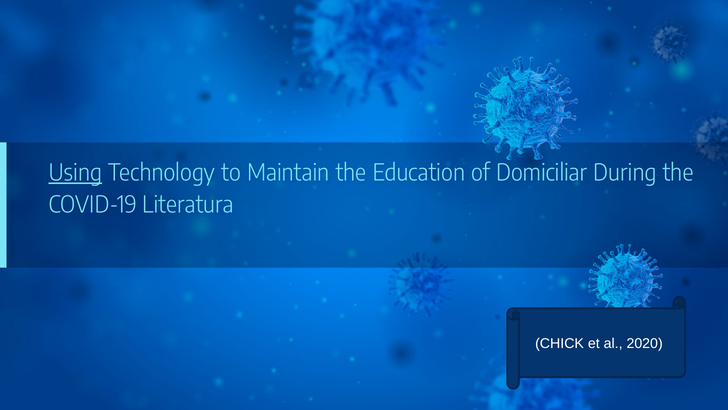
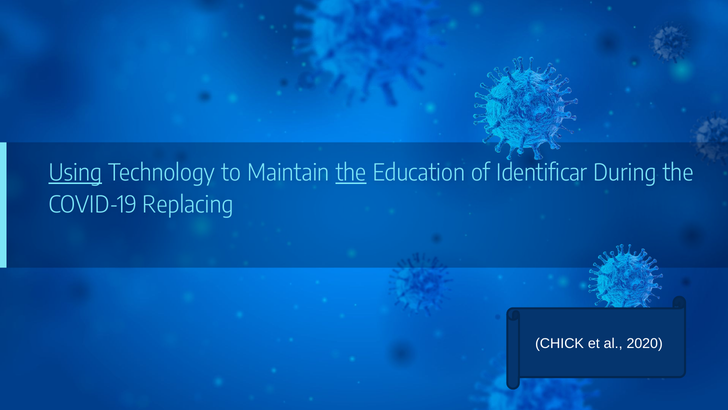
the at (351, 173) underline: none -> present
Domiciliar: Domiciliar -> Identificar
Literatura: Literatura -> Replacing
